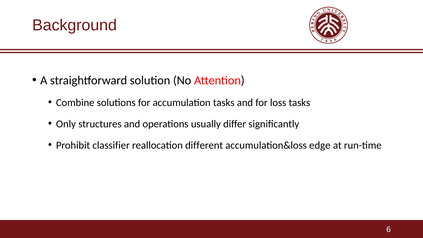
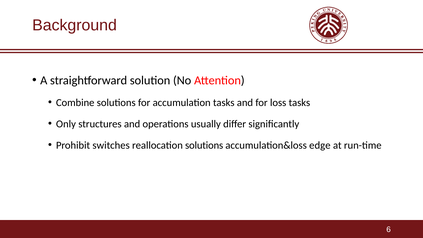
classifier: classifier -> switches
reallocation different: different -> solutions
